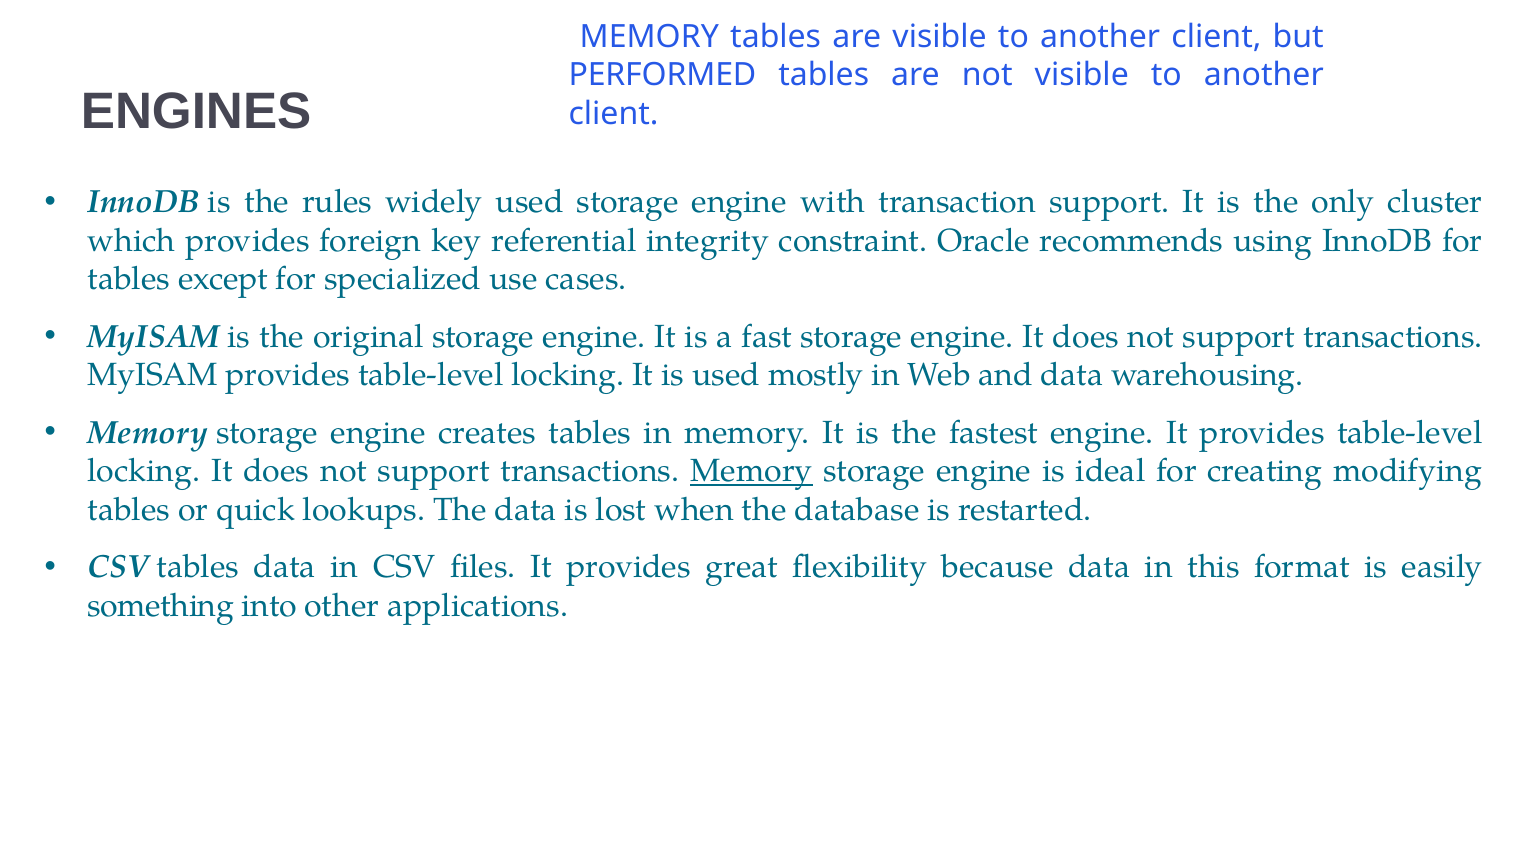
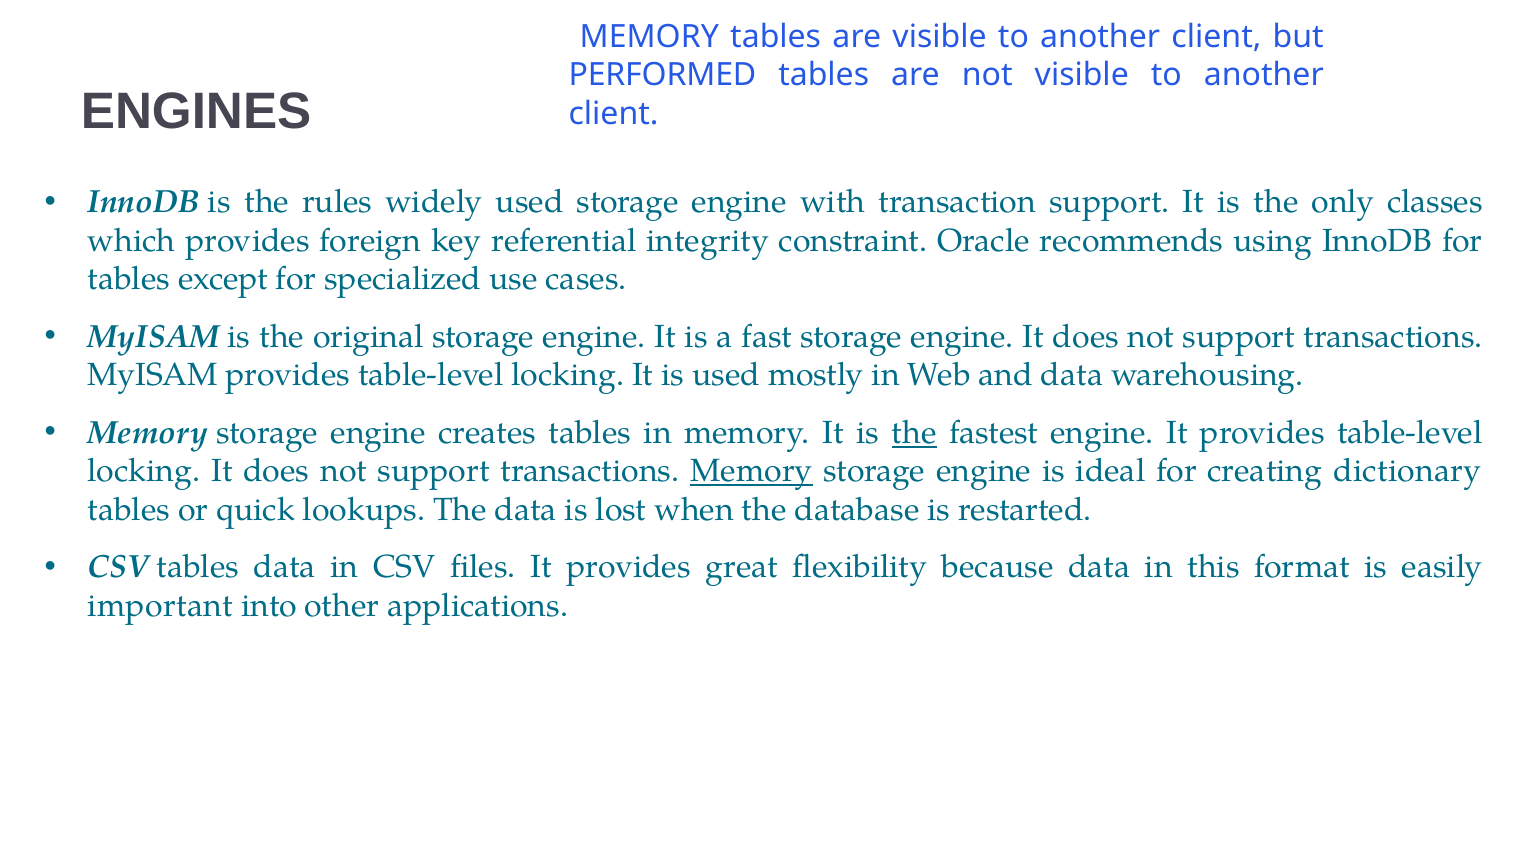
cluster: cluster -> classes
the at (914, 433) underline: none -> present
modifying: modifying -> dictionary
something: something -> important
